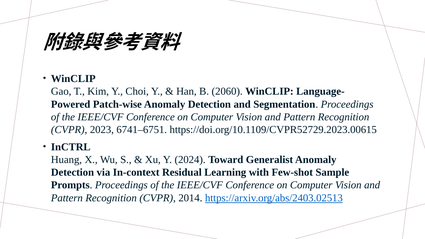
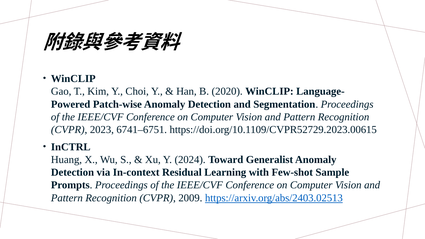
2060: 2060 -> 2020
2014: 2014 -> 2009
